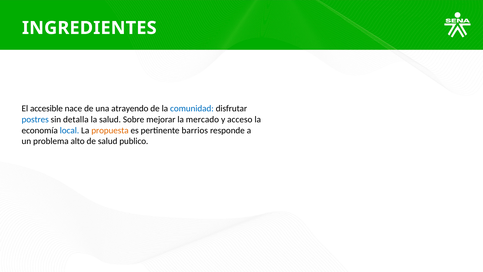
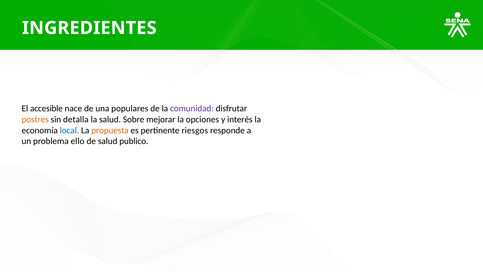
atrayendo: atrayendo -> populares
comunidad colour: blue -> purple
postres colour: blue -> orange
mercado: mercado -> opciones
acceso: acceso -> interés
barrios: barrios -> riesgos
alto: alto -> ello
